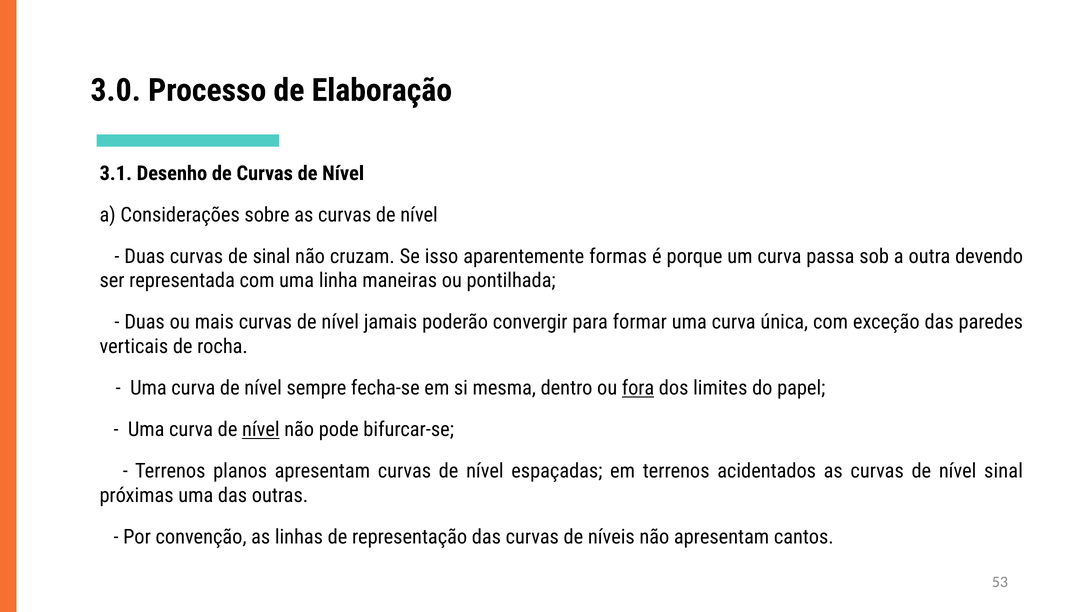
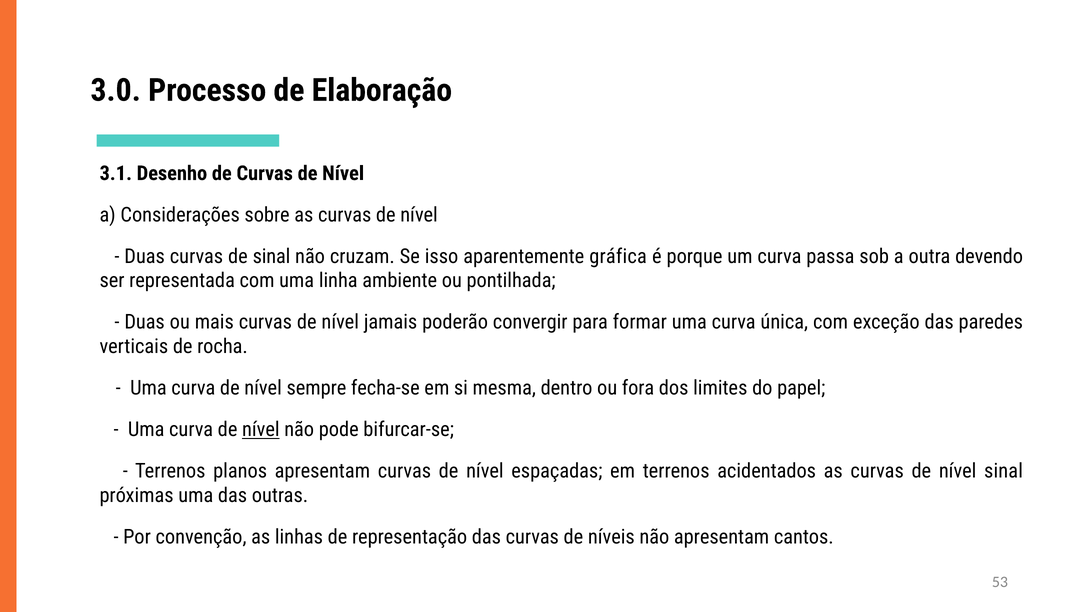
formas: formas -> gráfica
maneiras: maneiras -> ambiente
fora underline: present -> none
